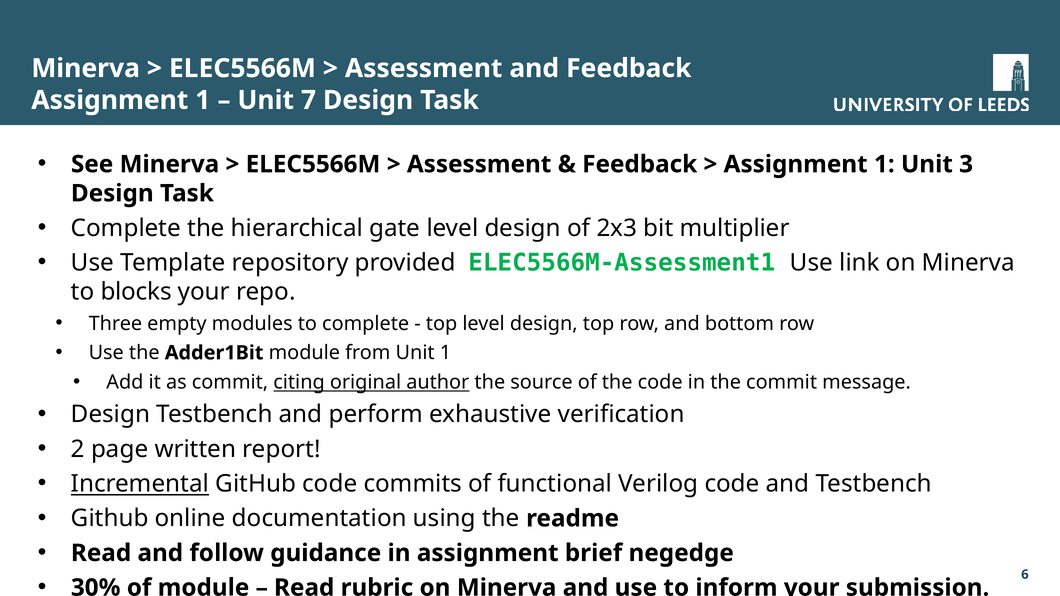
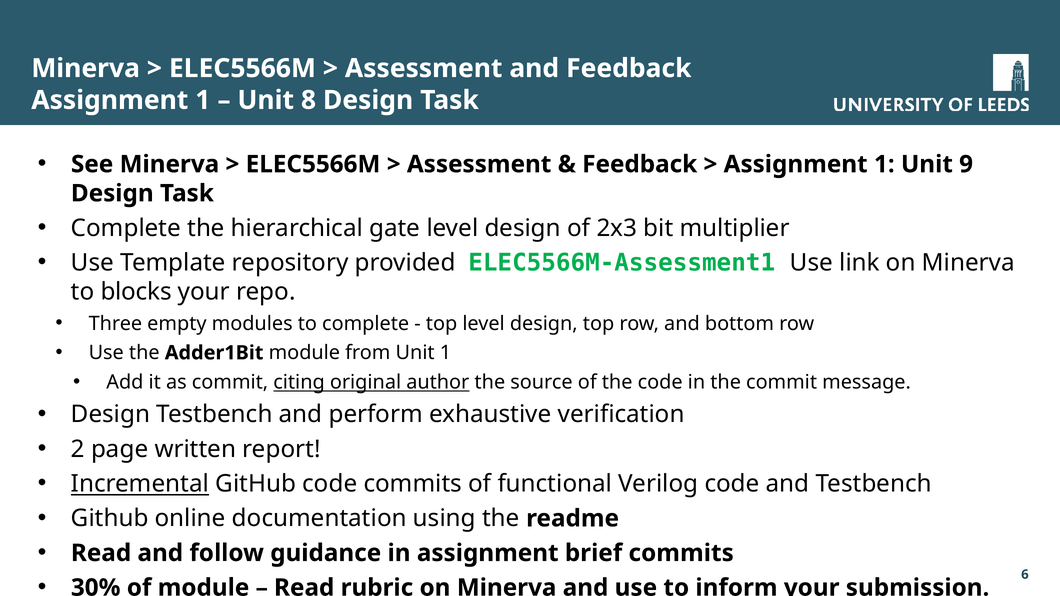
7: 7 -> 8
3: 3 -> 9
brief negedge: negedge -> commits
